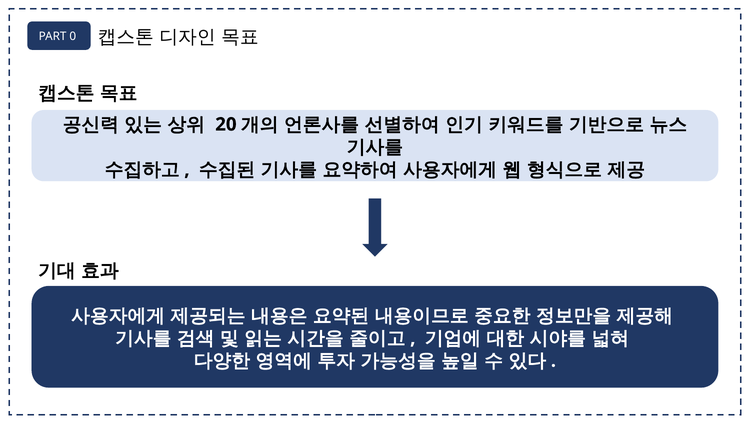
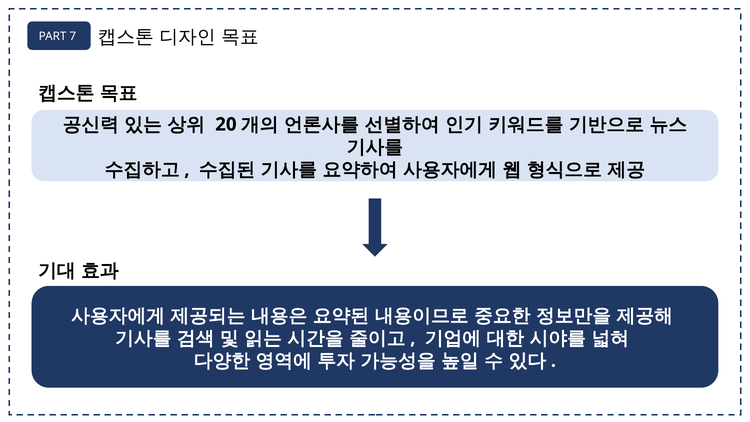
0: 0 -> 7
